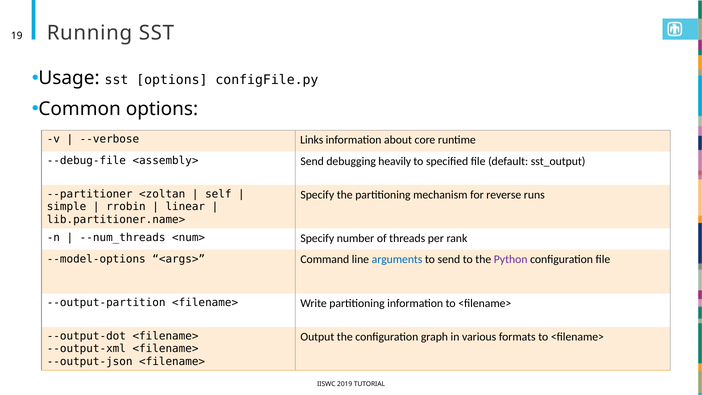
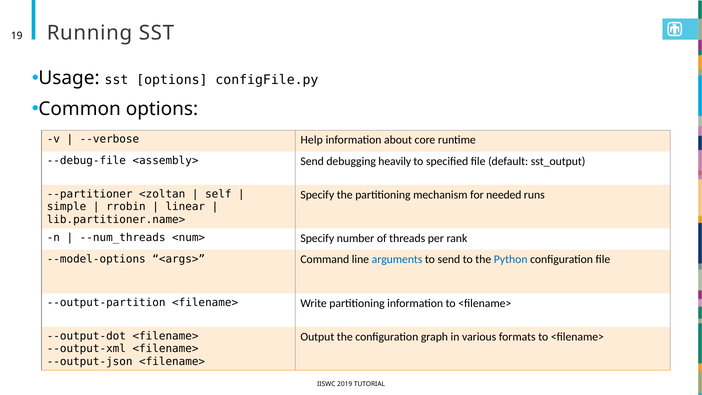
Links: Links -> Help
reverse: reverse -> needed
Python colour: purple -> blue
